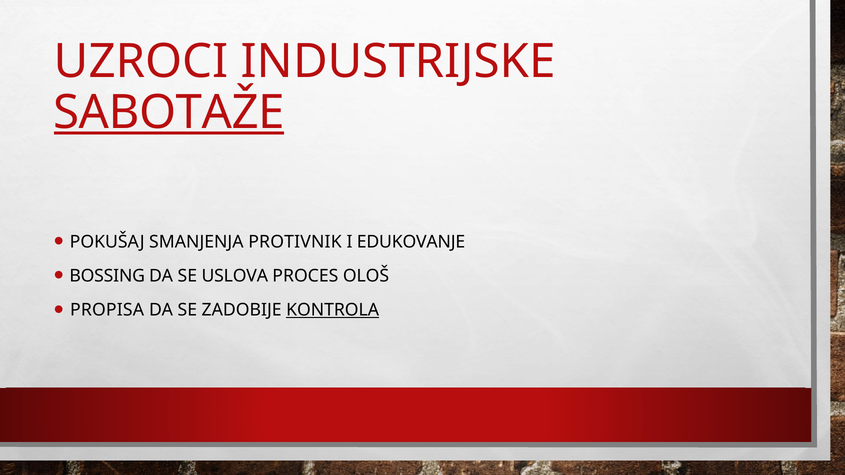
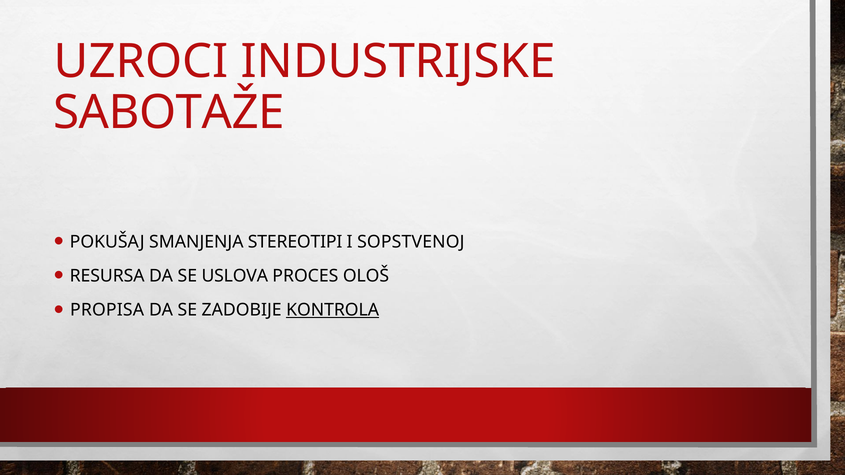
SABOTAŽE underline: present -> none
PROTIVNIK: PROTIVNIK -> STEREOTIPI
EDUKOVANJE: EDUKOVANJE -> SOPSTVENOJ
BOSSING: BOSSING -> RESURSA
